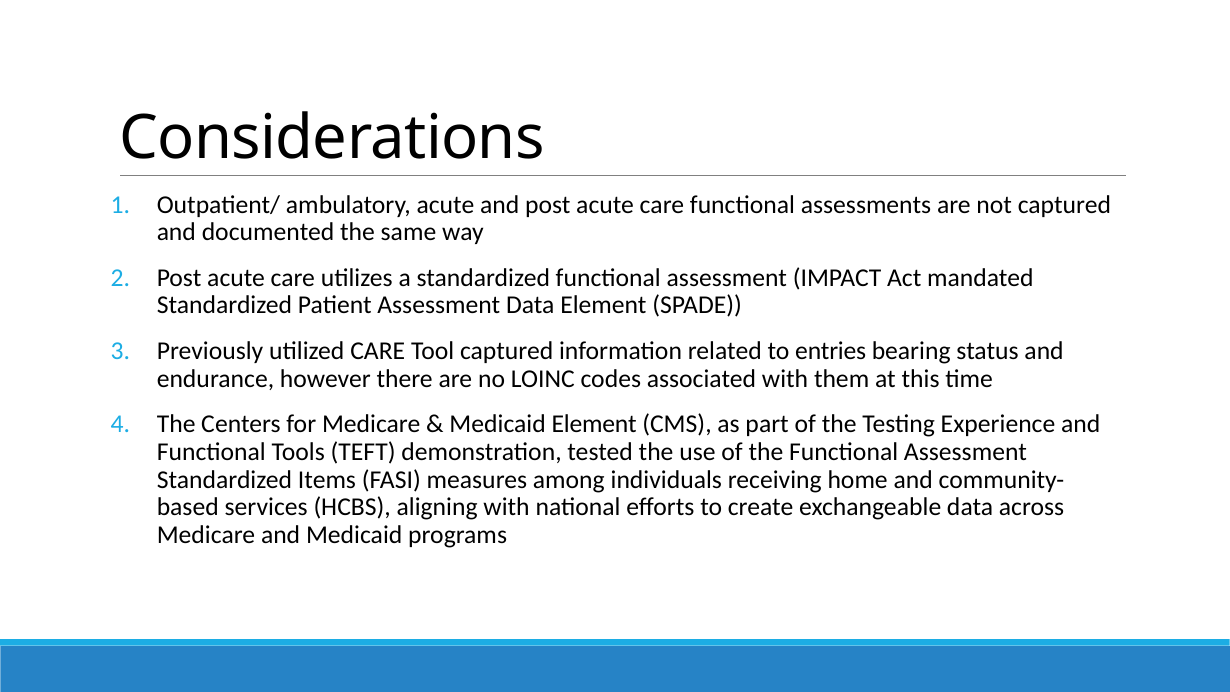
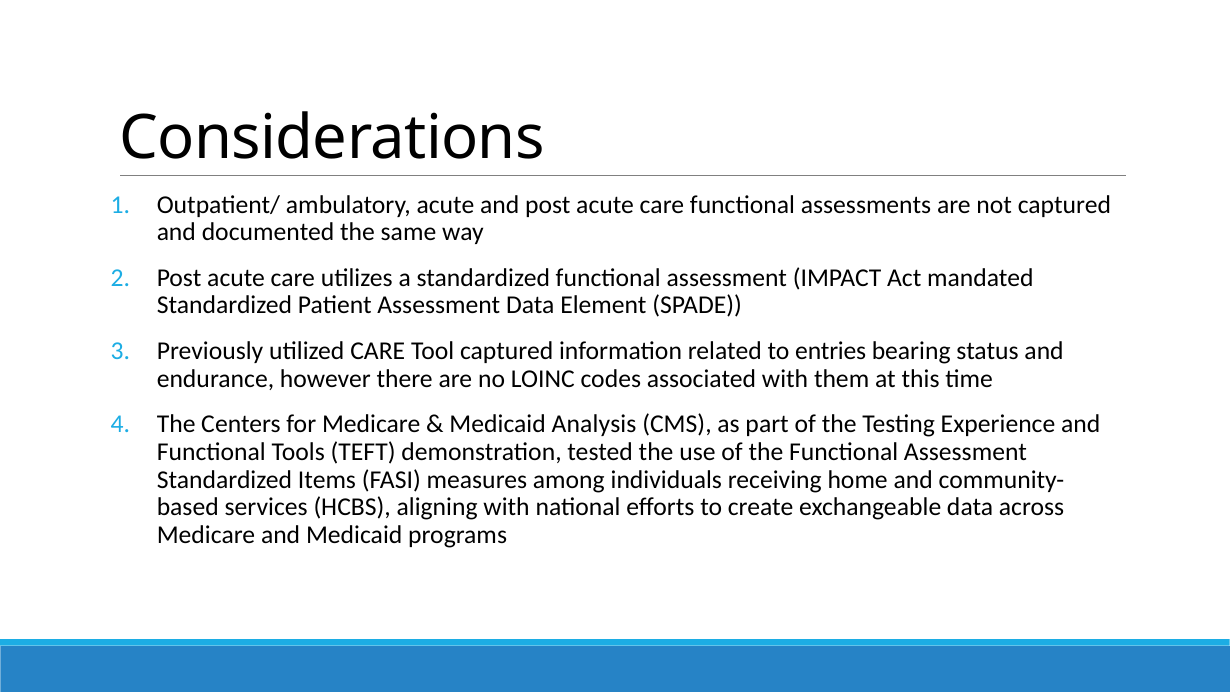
Medicaid Element: Element -> Analysis
